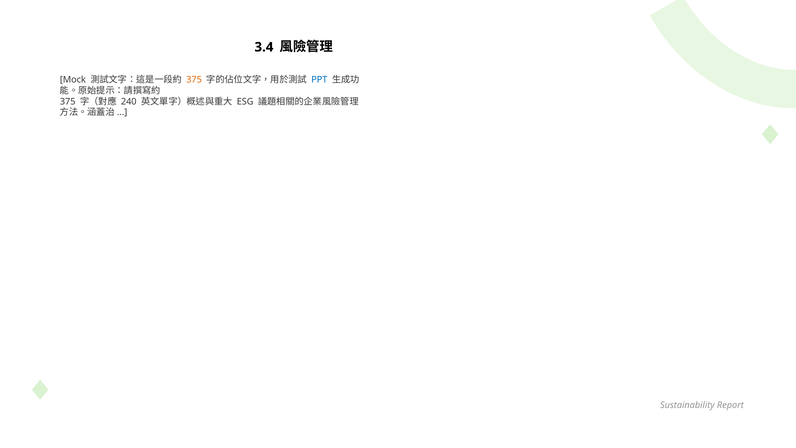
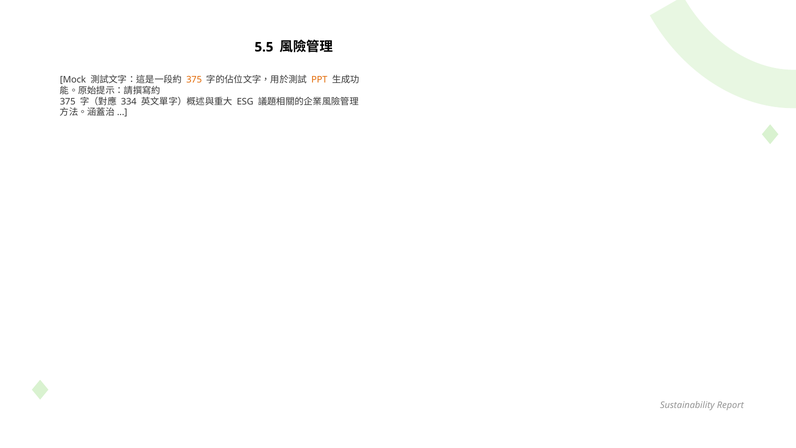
3.4: 3.4 -> 5.5
PPT colour: blue -> orange
240: 240 -> 334
